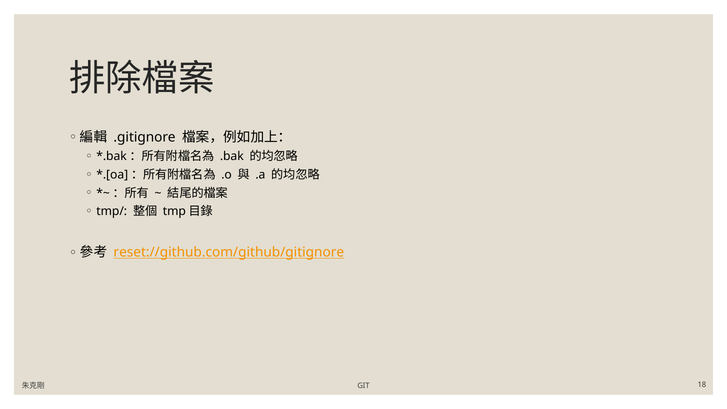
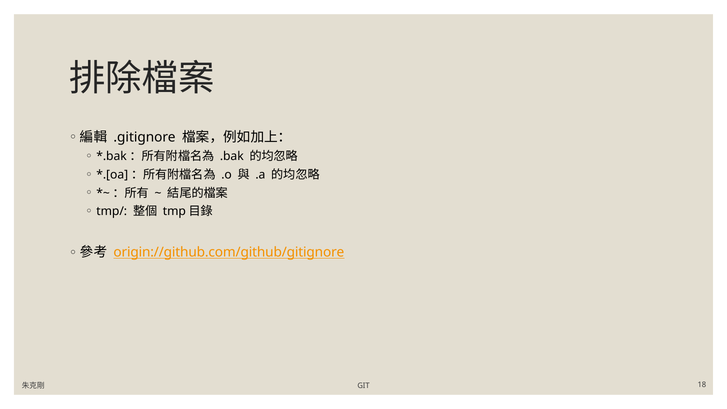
reset://github.com/github/gitignore: reset://github.com/github/gitignore -> origin://github.com/github/gitignore
